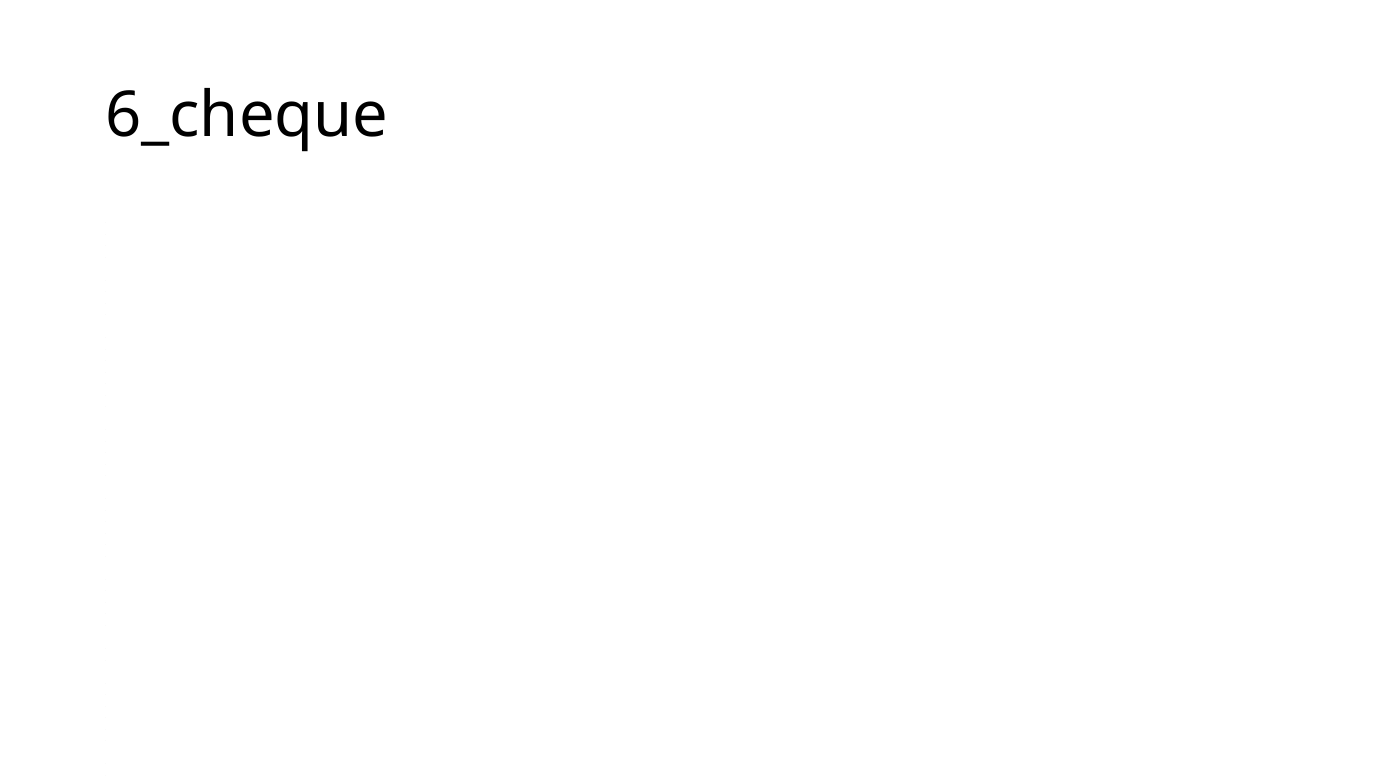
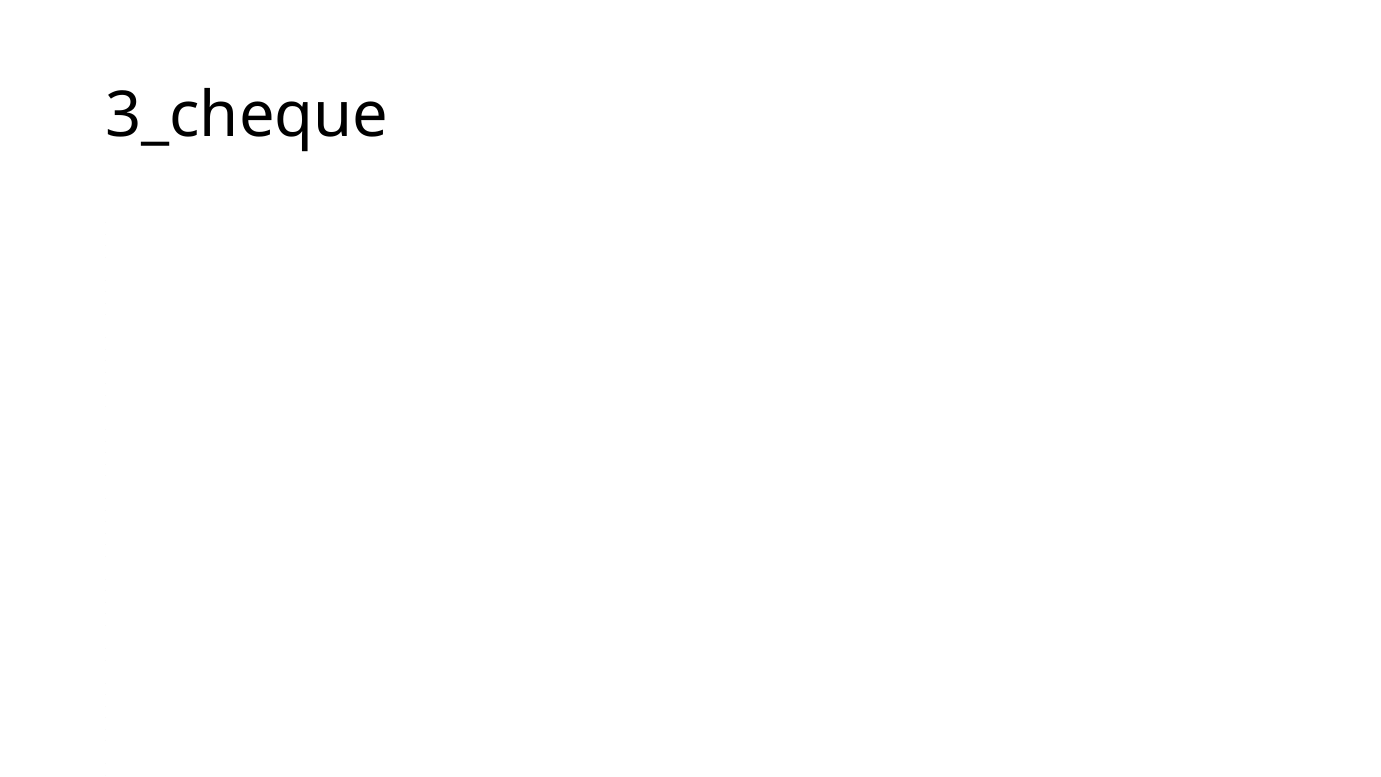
6_cheque: 6_cheque -> 3_cheque
